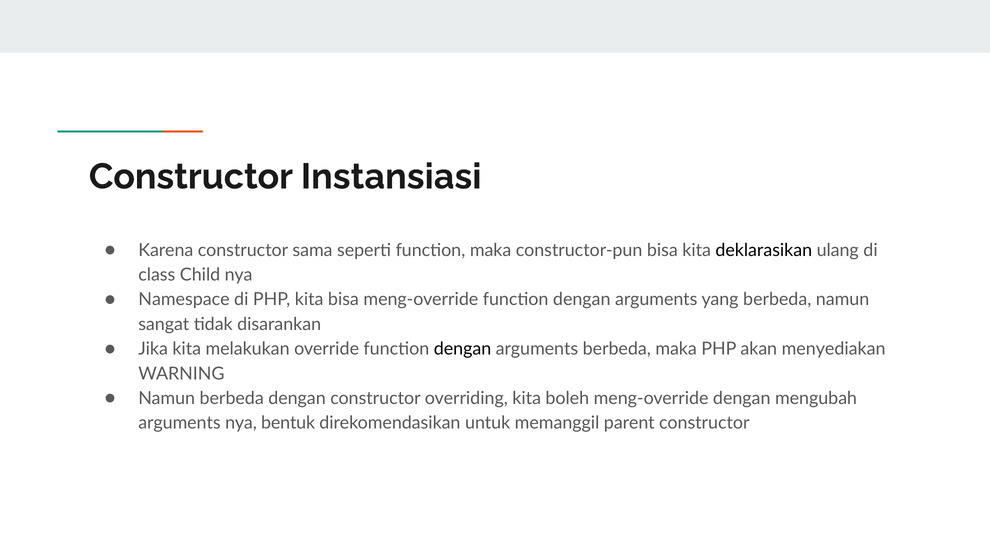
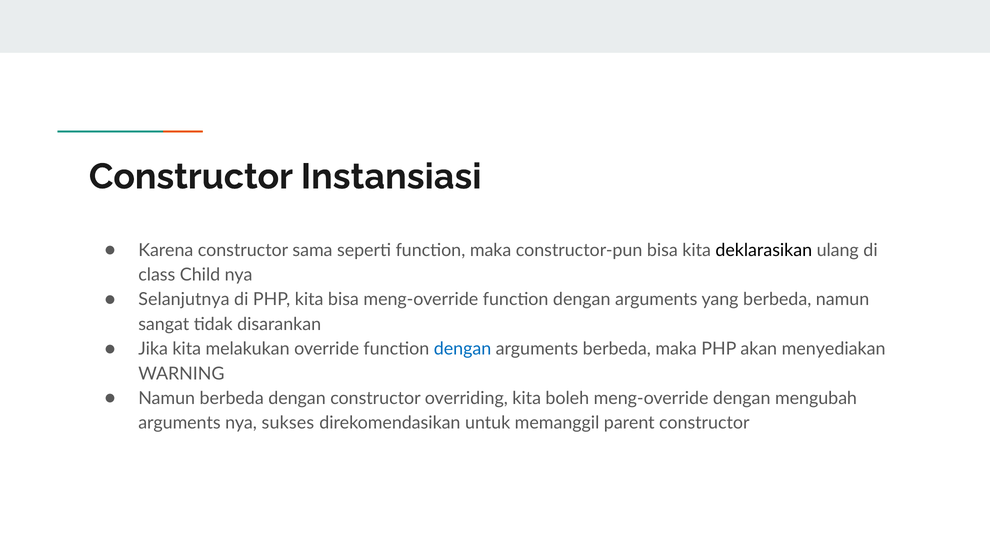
Namespace: Namespace -> Selanjutnya
dengan at (463, 349) colour: black -> blue
bentuk: bentuk -> sukses
